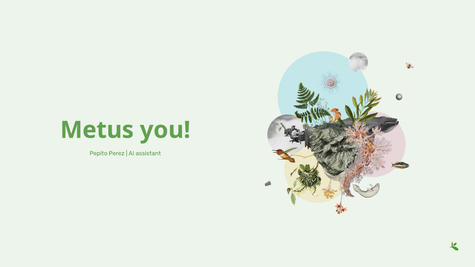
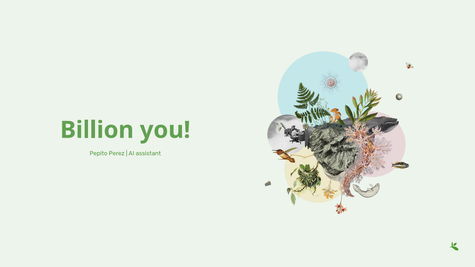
Metus: Metus -> Billion
